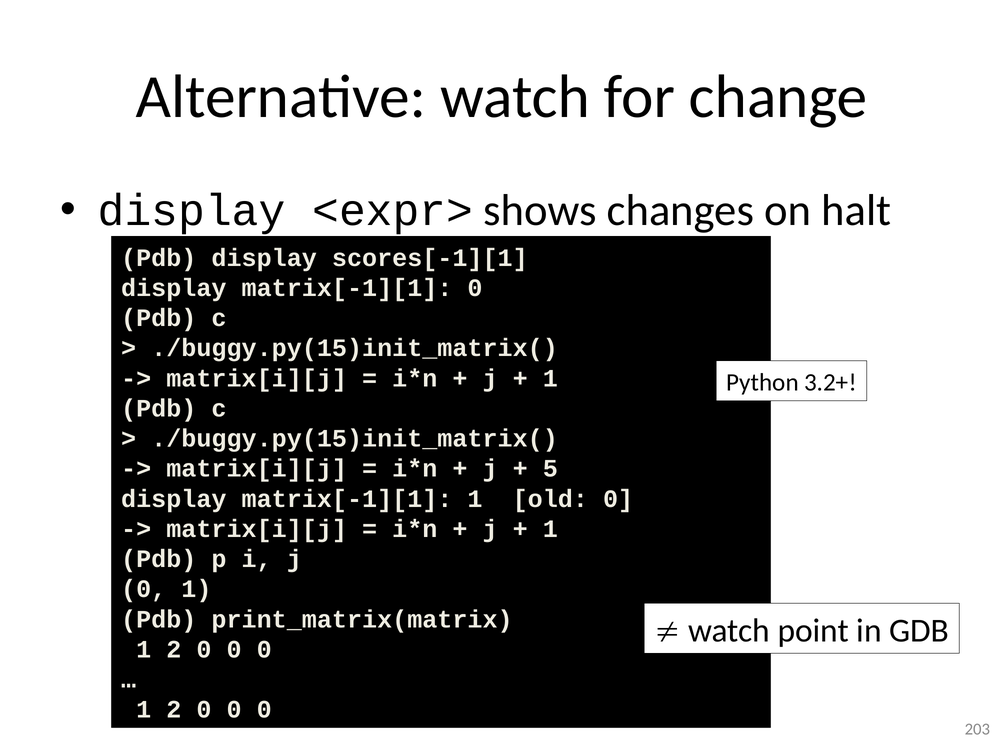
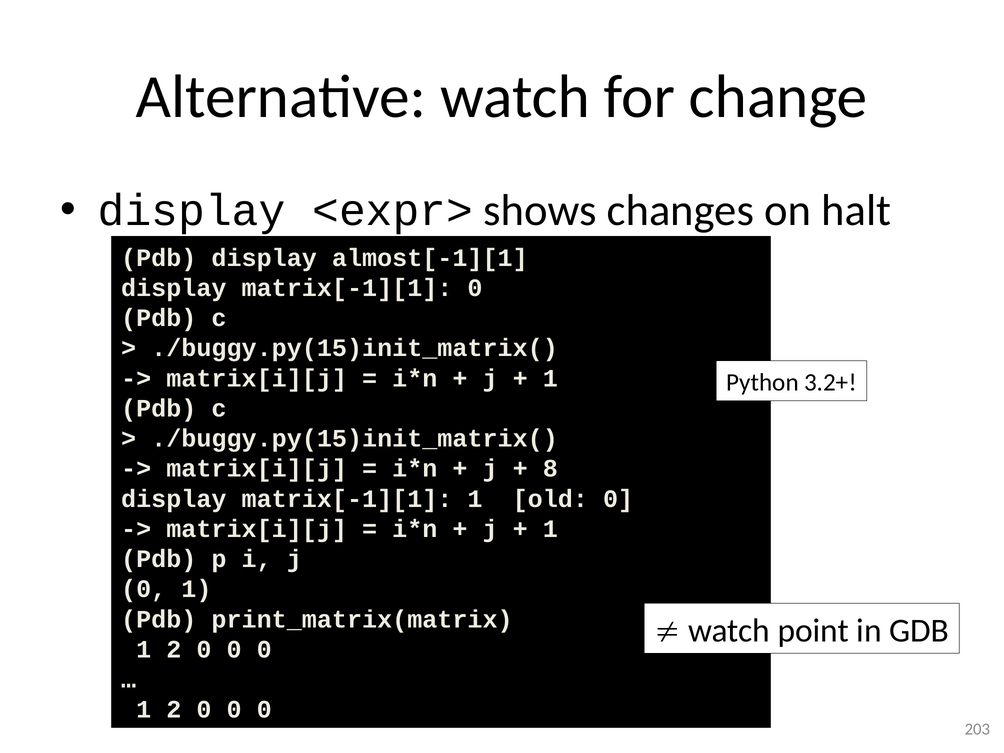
scores[-1][1: scores[-1][1 -> almost[-1][1
5: 5 -> 8
